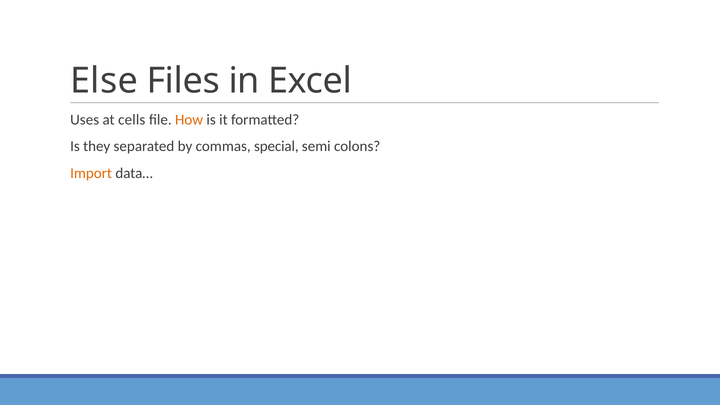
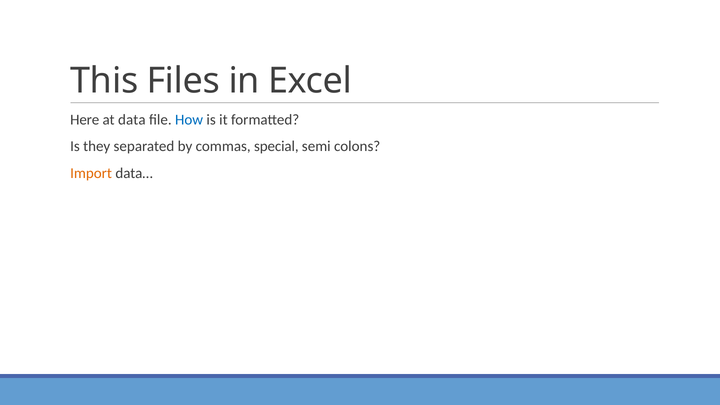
Else: Else -> This
Uses: Uses -> Here
cells: cells -> data
How colour: orange -> blue
